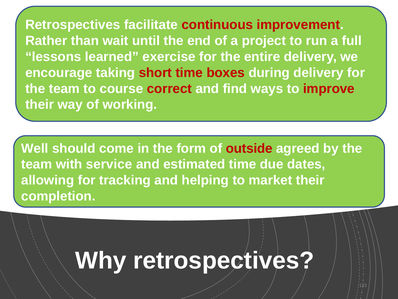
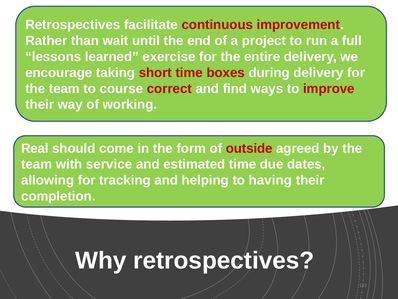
Well: Well -> Real
market: market -> having
